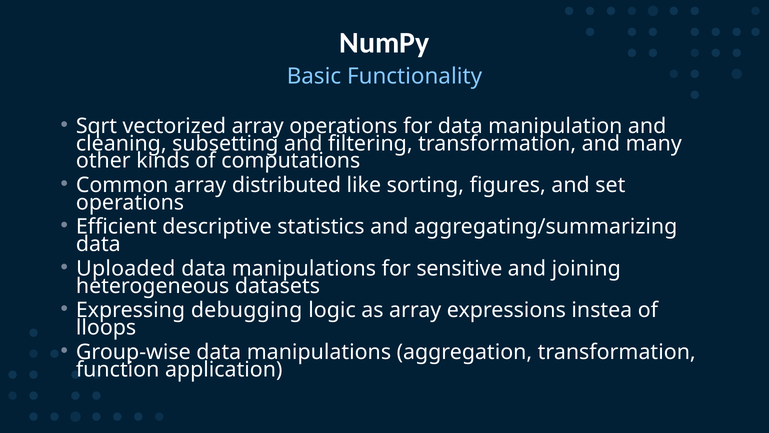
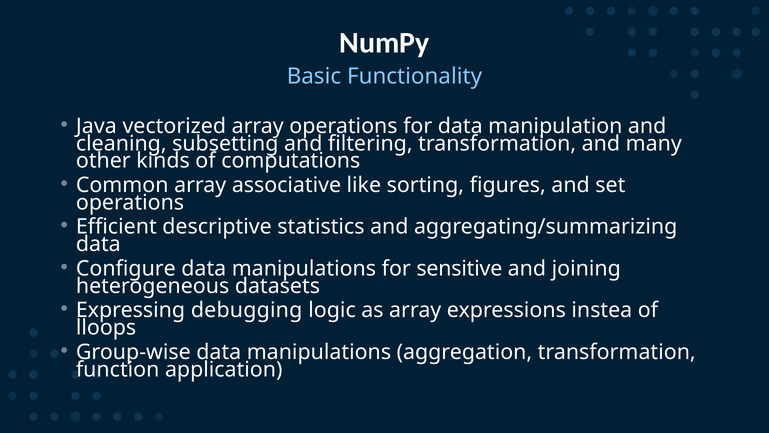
Sqrt: Sqrt -> Java
distributed: distributed -> associative
Uploaded: Uploaded -> Configure
